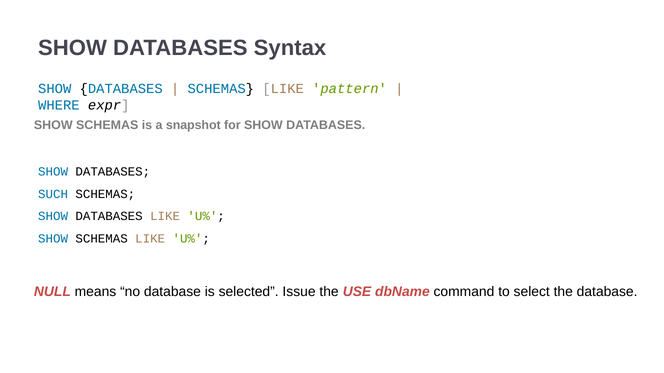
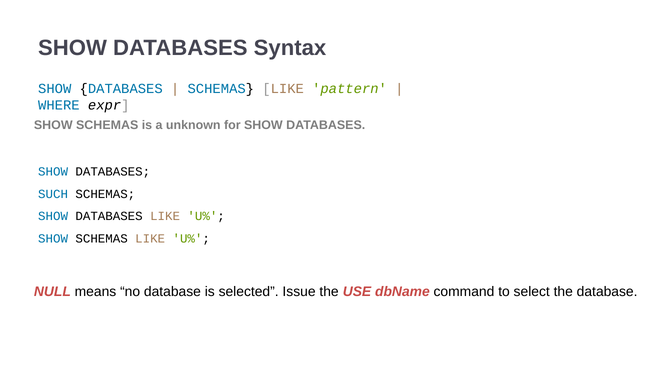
snapshot: snapshot -> unknown
